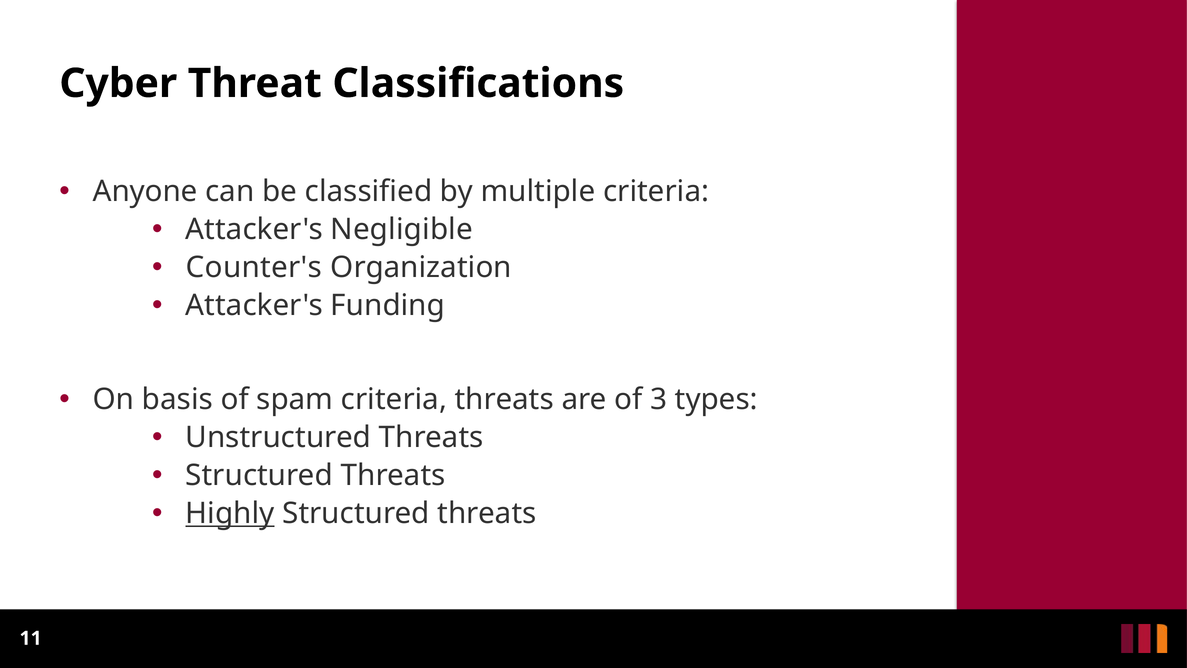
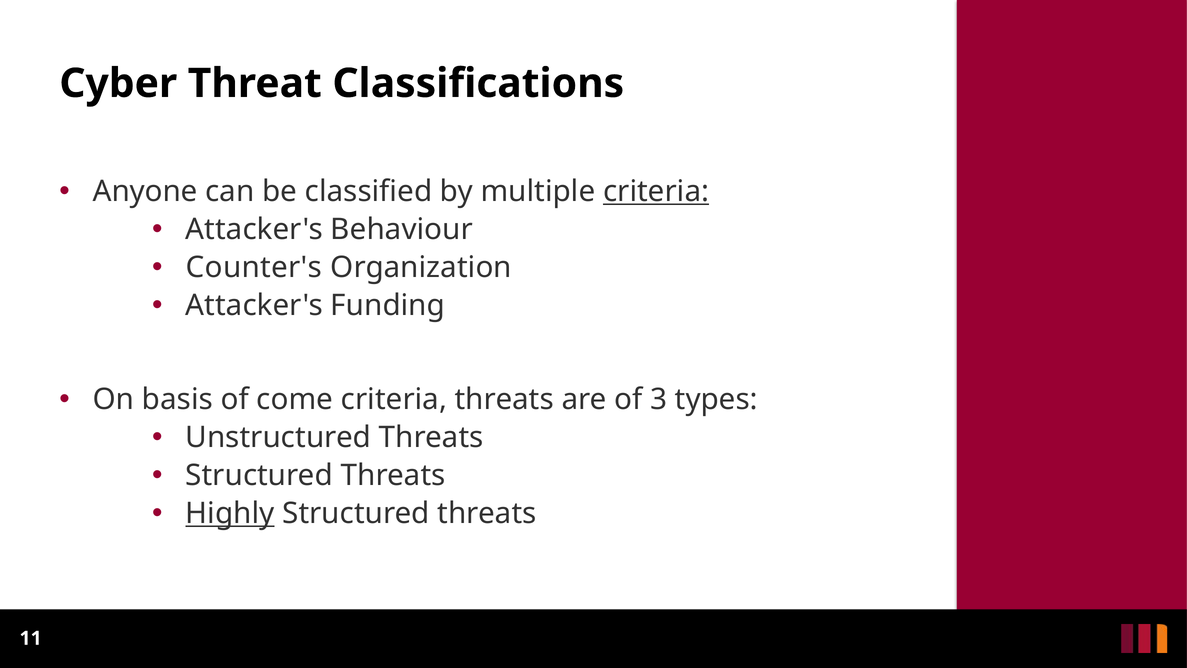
criteria at (656, 191) underline: none -> present
Negligible: Negligible -> Behaviour
spam: spam -> come
